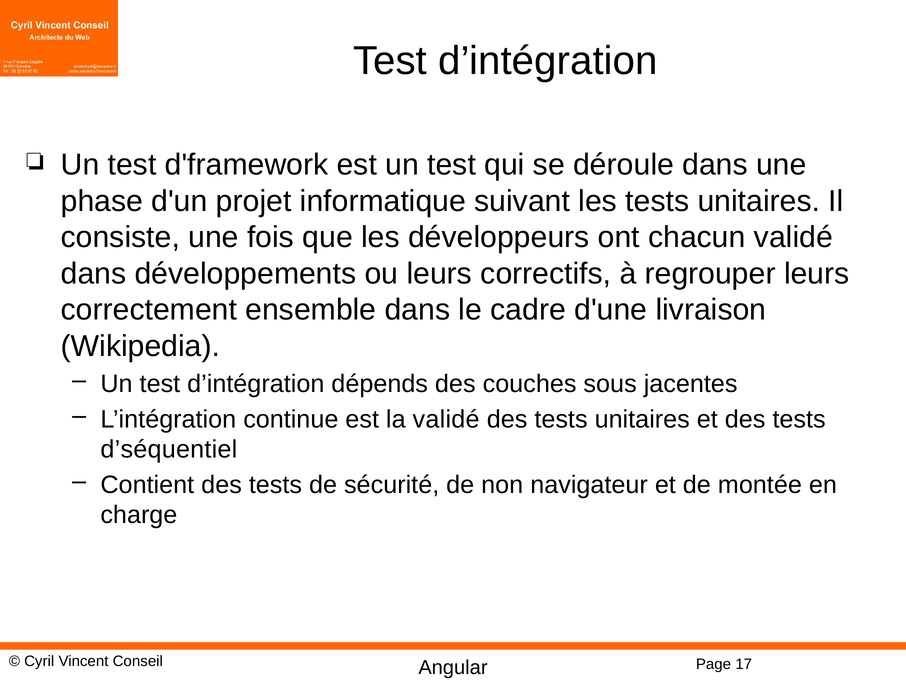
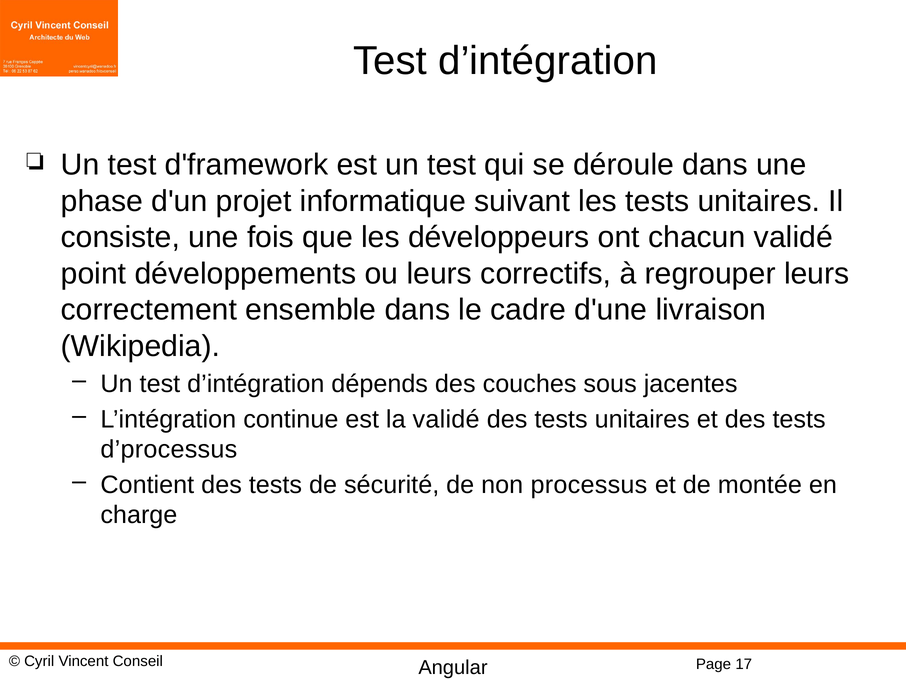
dans at (94, 273): dans -> point
d’séquentiel: d’séquentiel -> d’processus
navigateur: navigateur -> processus
